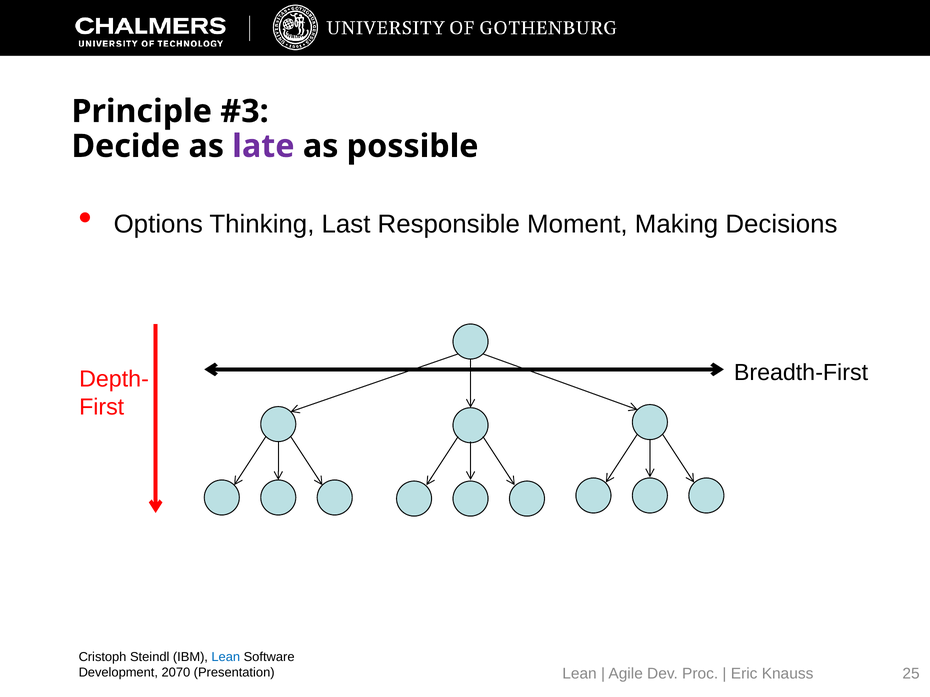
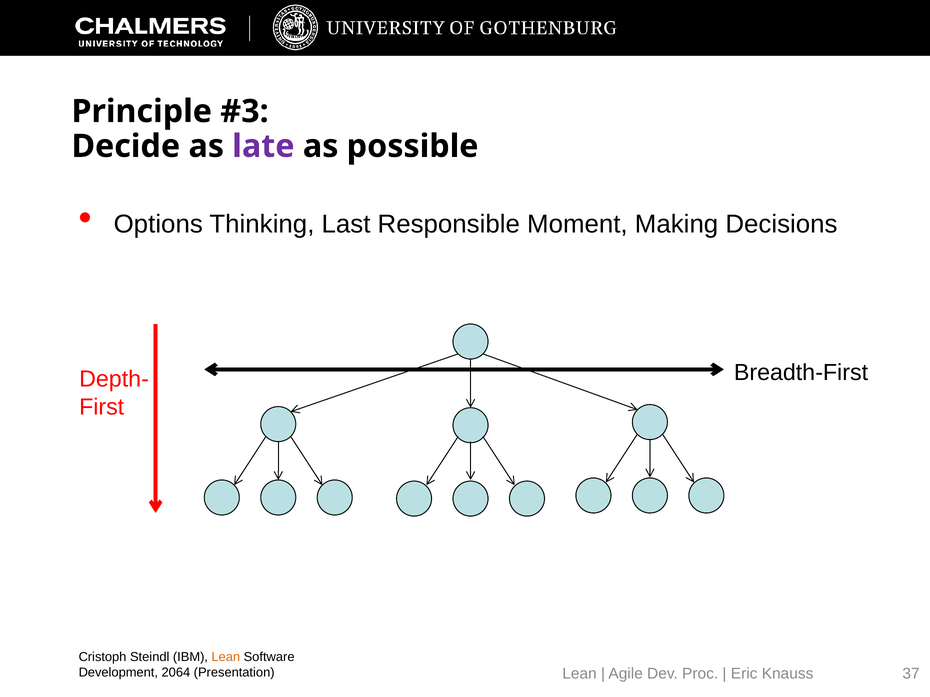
Lean at (226, 657) colour: blue -> orange
2070: 2070 -> 2064
25: 25 -> 37
